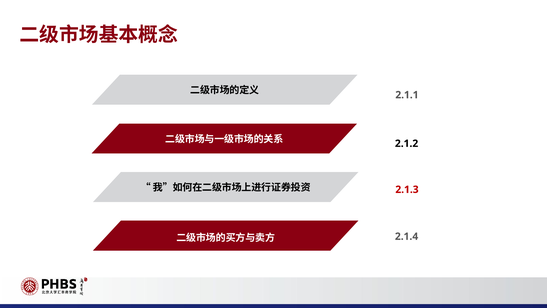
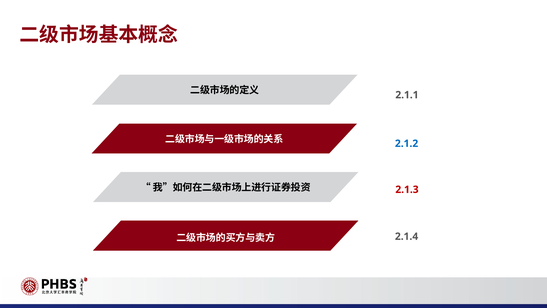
2.1.2 colour: black -> blue
